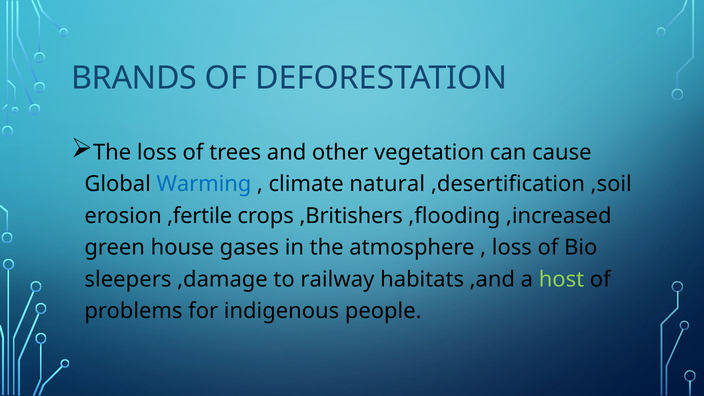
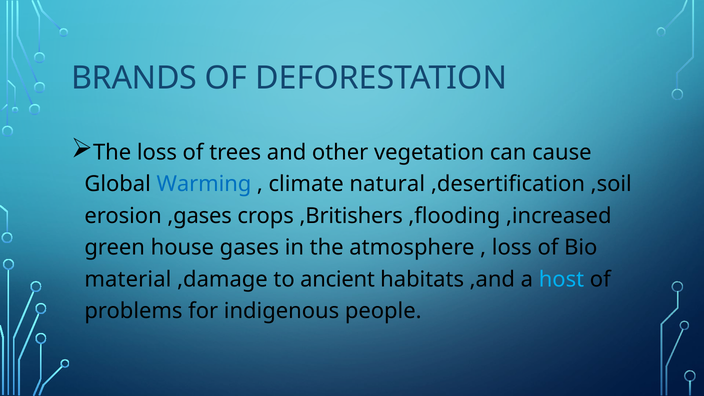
,fertile: ,fertile -> ,gases
sleepers: sleepers -> material
railway: railway -> ancient
host colour: light green -> light blue
